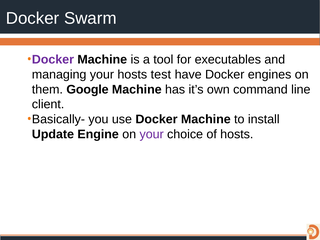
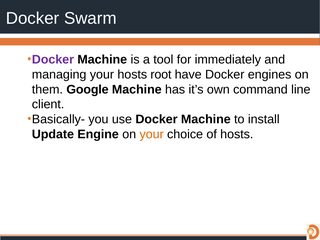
executables: executables -> immediately
test: test -> root
your at (152, 134) colour: purple -> orange
